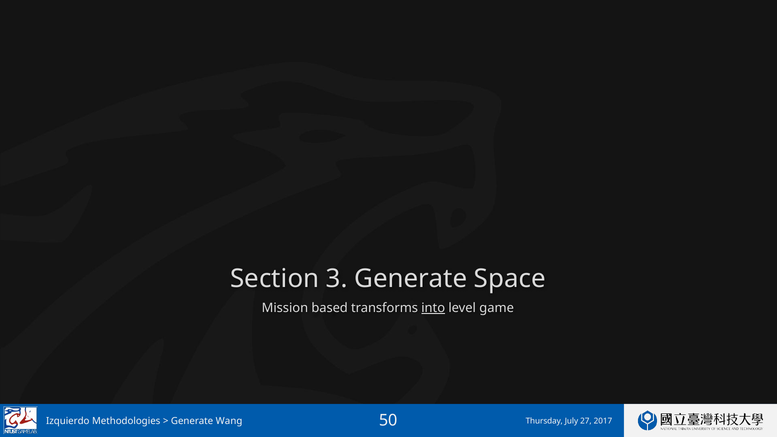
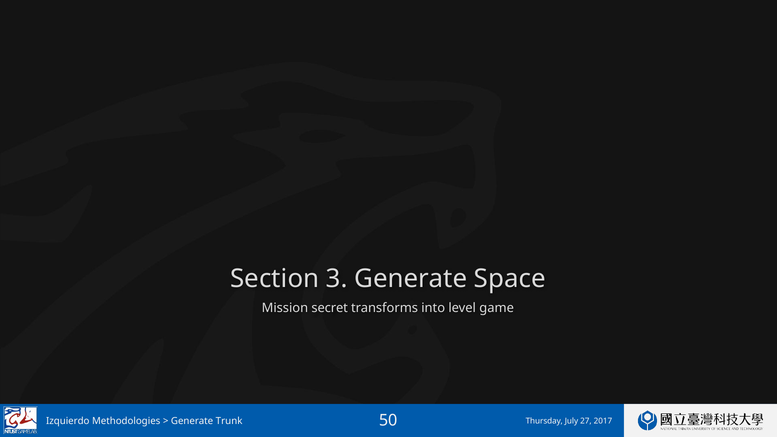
based: based -> secret
into underline: present -> none
Wang: Wang -> Trunk
